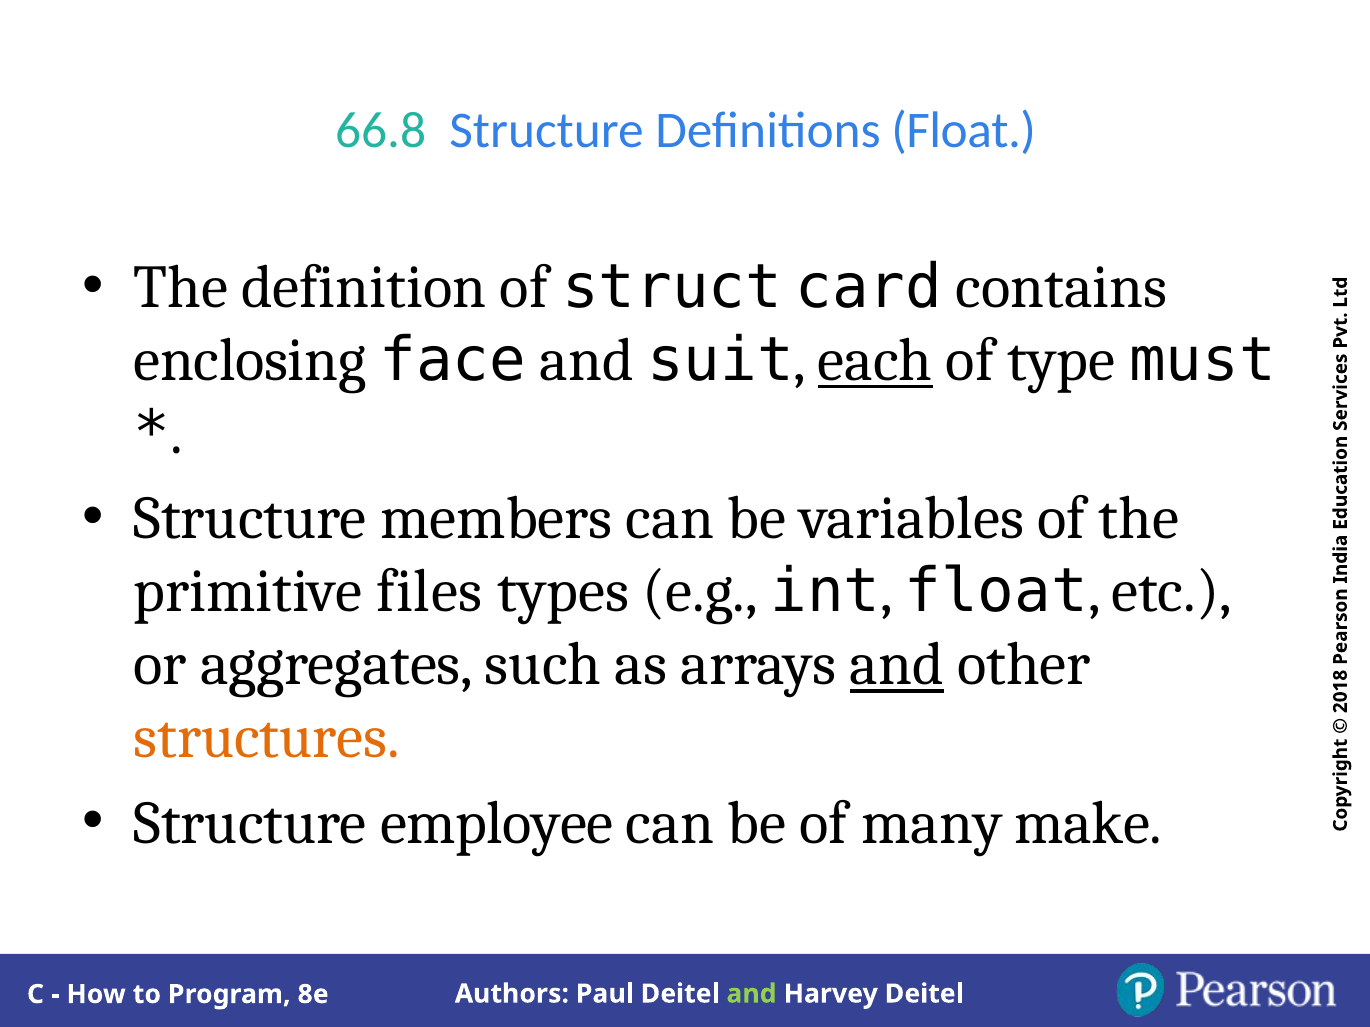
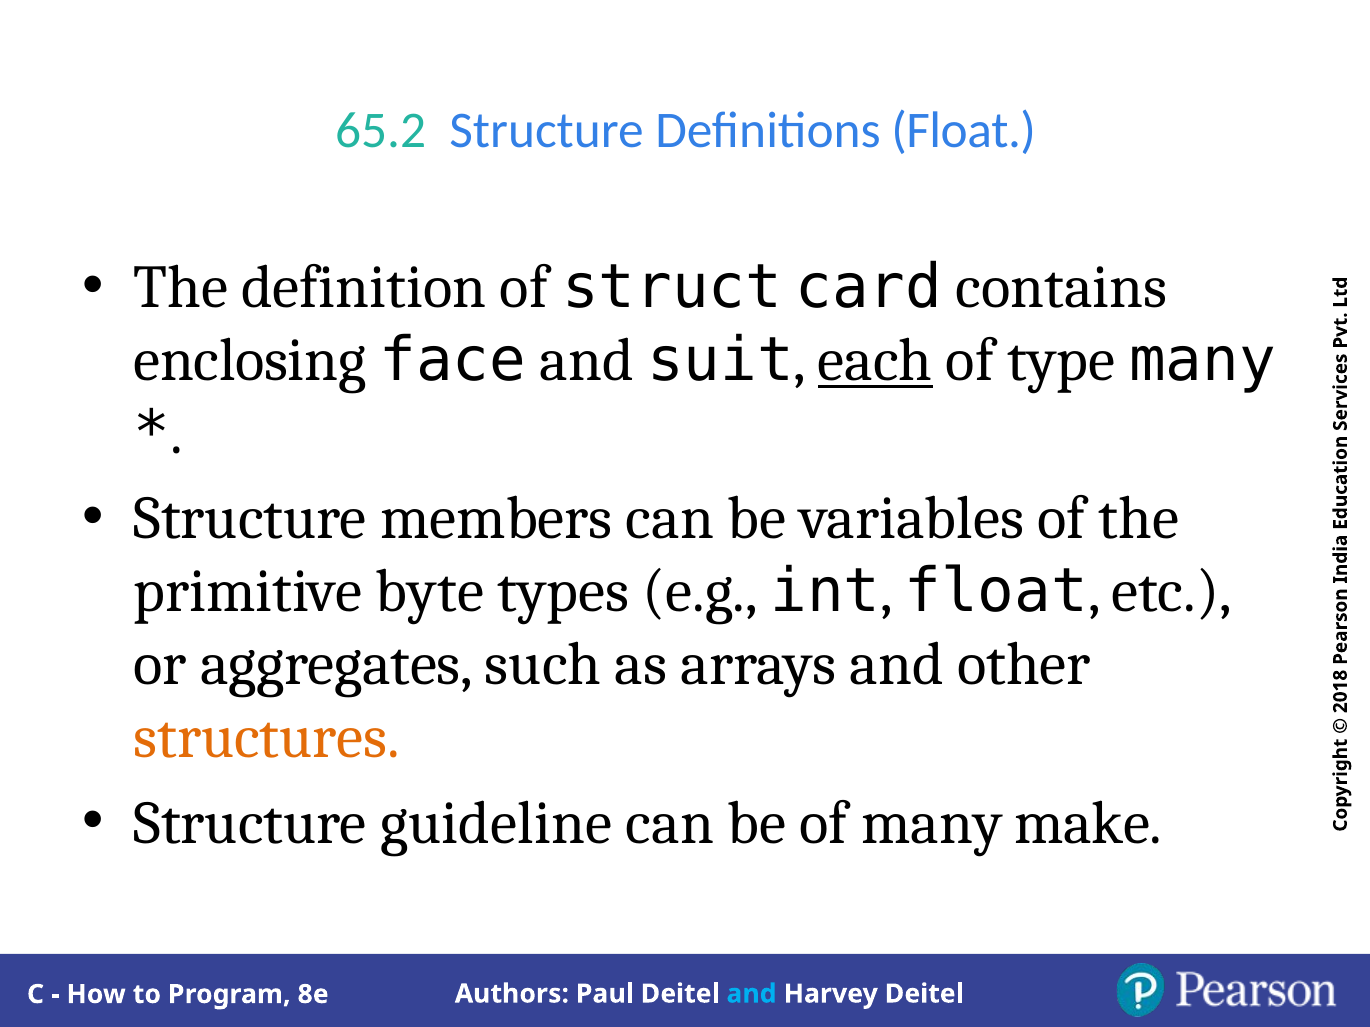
66.8: 66.8 -> 65.2
type must: must -> many
files: files -> byte
and at (897, 665) underline: present -> none
employee: employee -> guideline
and at (751, 994) colour: light green -> light blue
